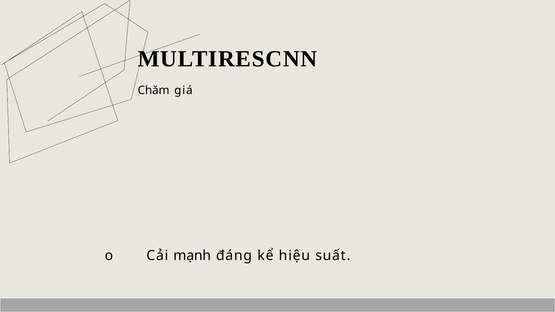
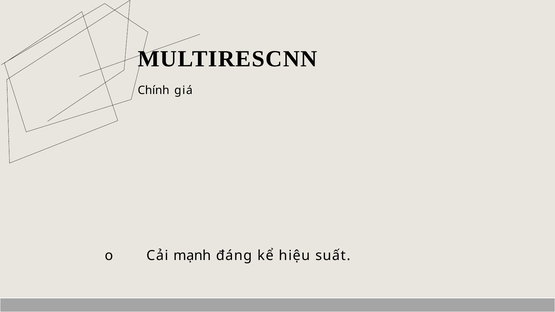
Chăm: Chăm -> Chính
